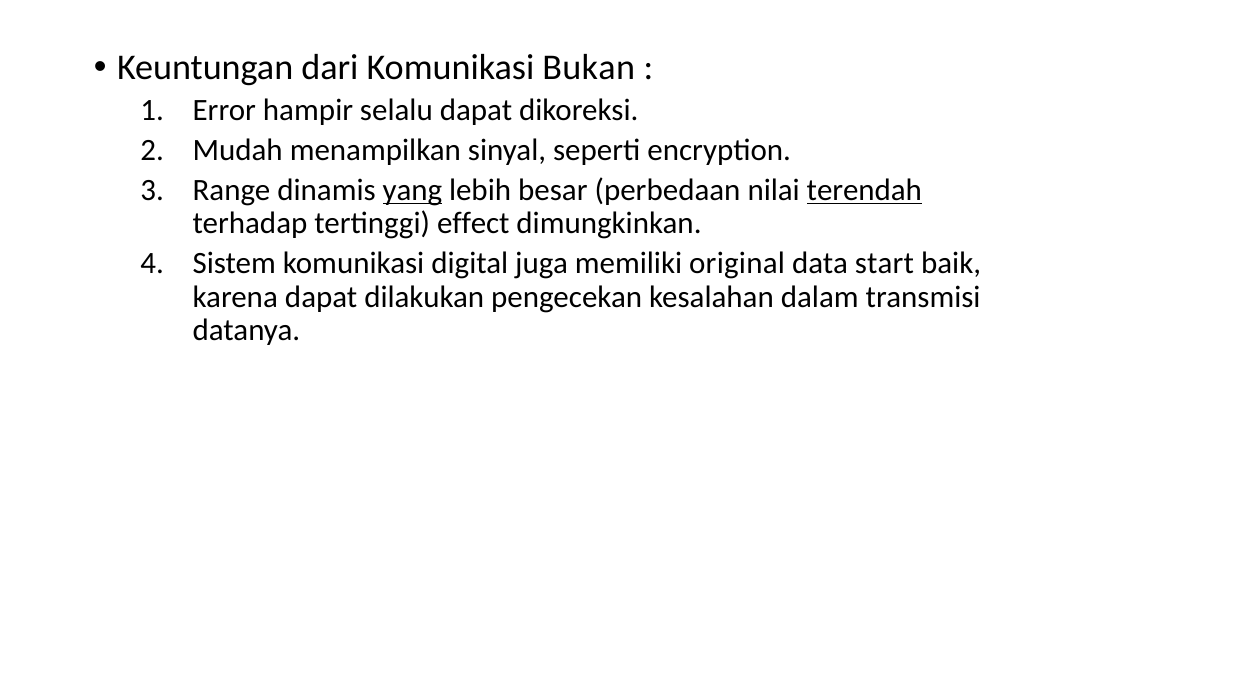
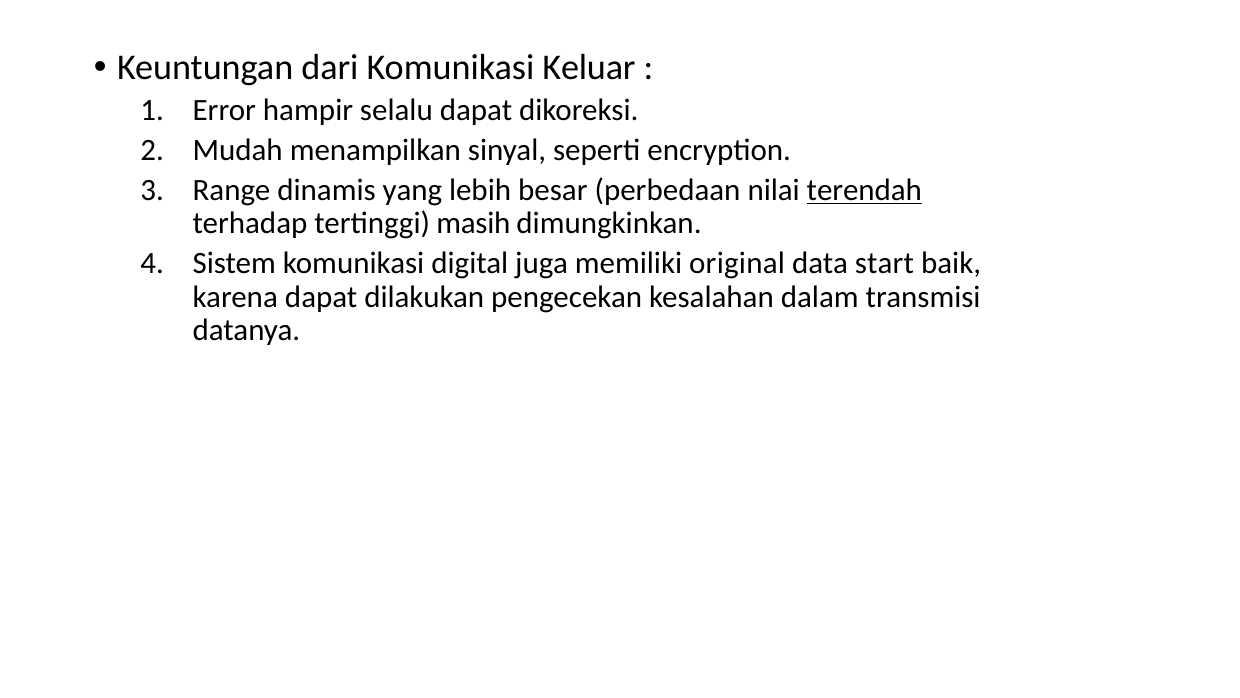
Bukan: Bukan -> Keluar
yang underline: present -> none
effect: effect -> masih
